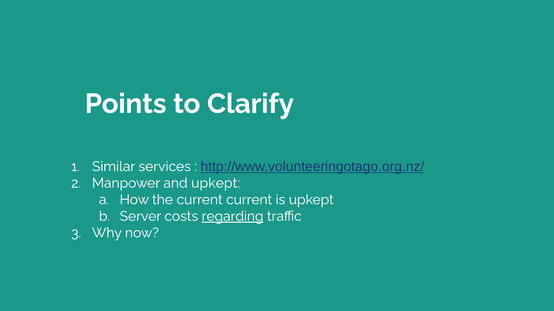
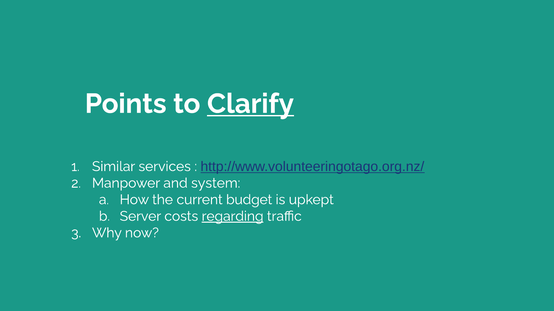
Clarify underline: none -> present
and upkept: upkept -> system
current current: current -> budget
